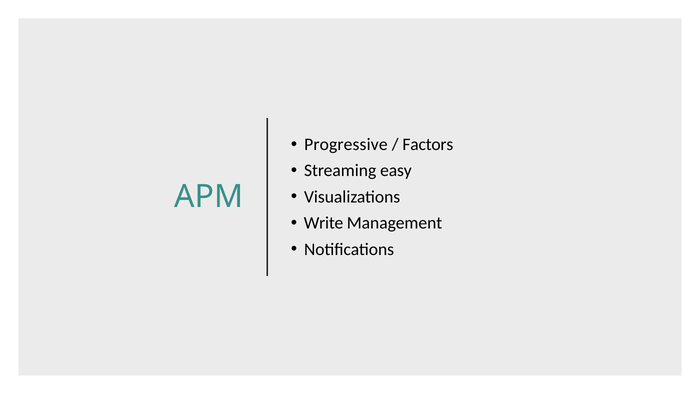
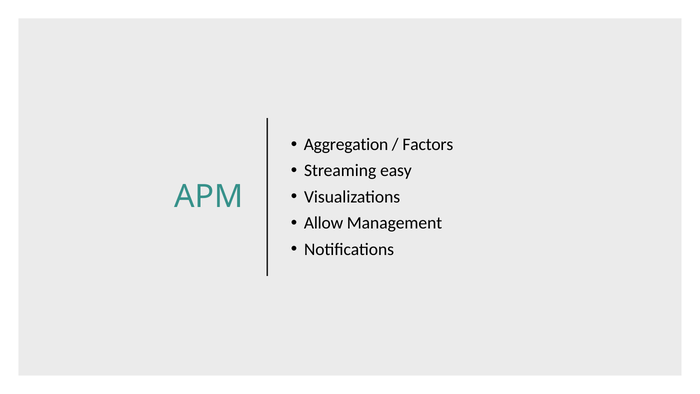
Progressive: Progressive -> Aggregation
Write: Write -> Allow
